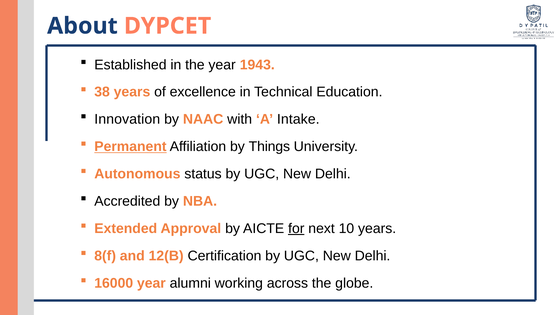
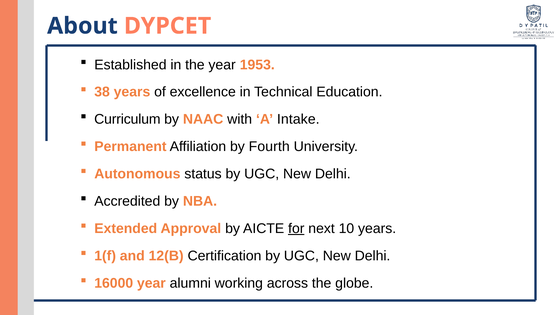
1943: 1943 -> 1953
Innovation: Innovation -> Curriculum
Permanent underline: present -> none
Things: Things -> Fourth
8(f: 8(f -> 1(f
